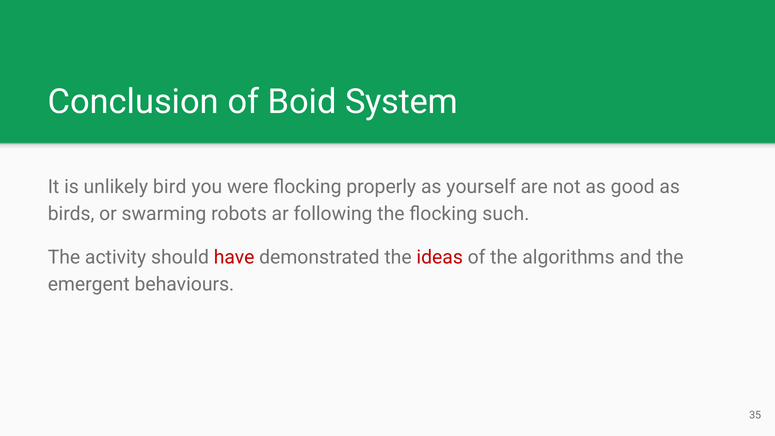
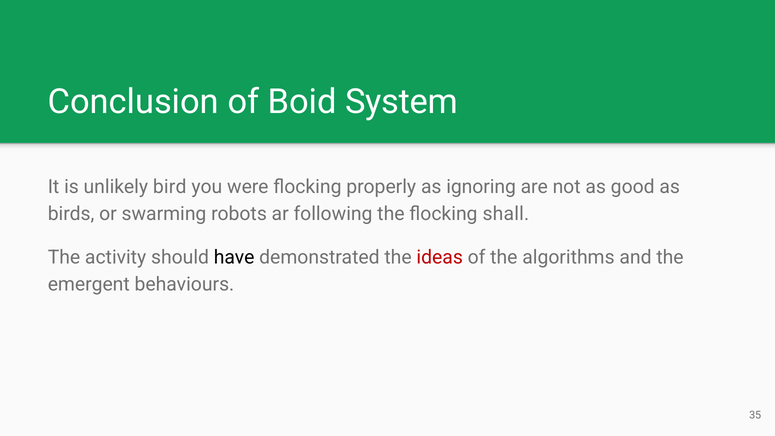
yourself: yourself -> ignoring
such: such -> shall
have colour: red -> black
